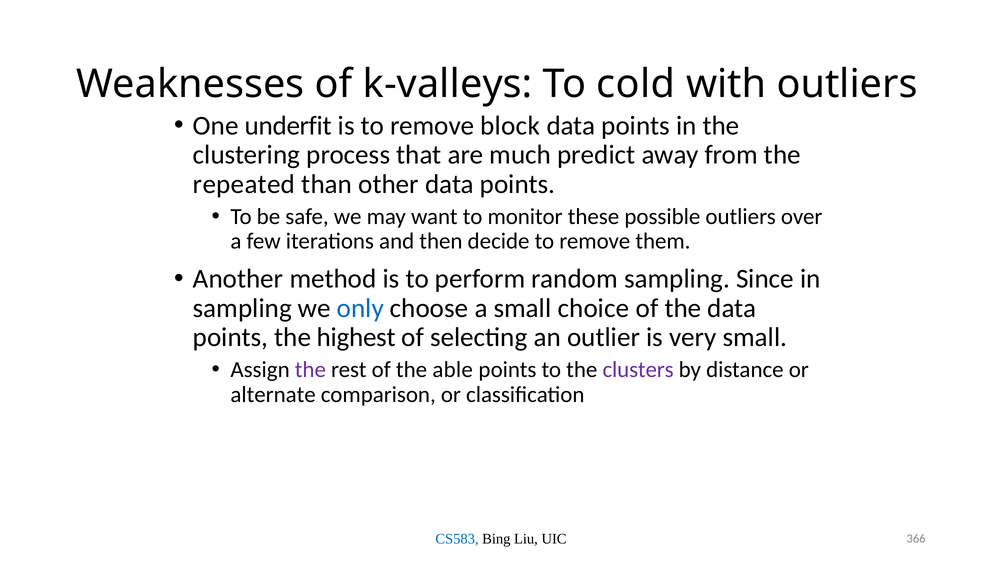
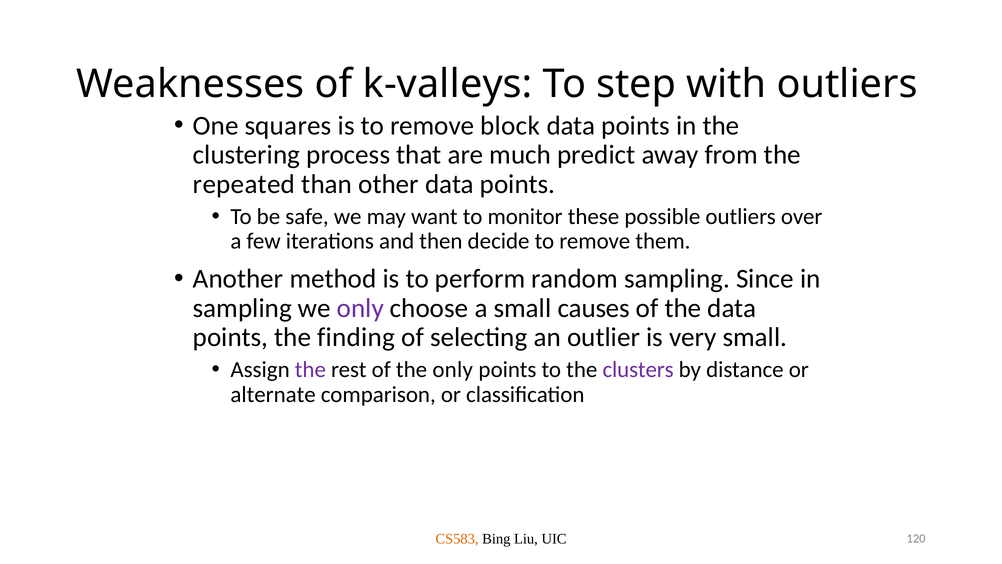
cold: cold -> step
underfit: underfit -> squares
only at (360, 308) colour: blue -> purple
choice: choice -> causes
highest: highest -> finding
the able: able -> only
CS583 colour: blue -> orange
366: 366 -> 120
